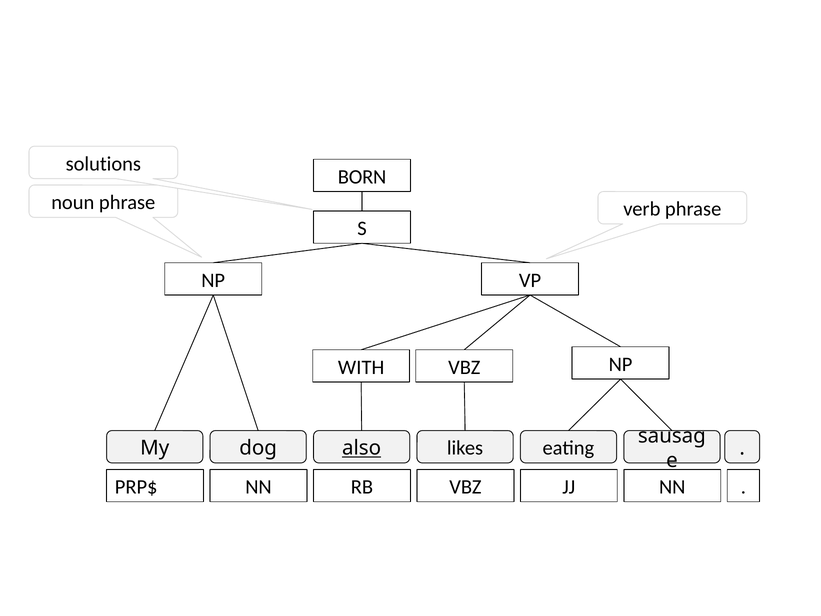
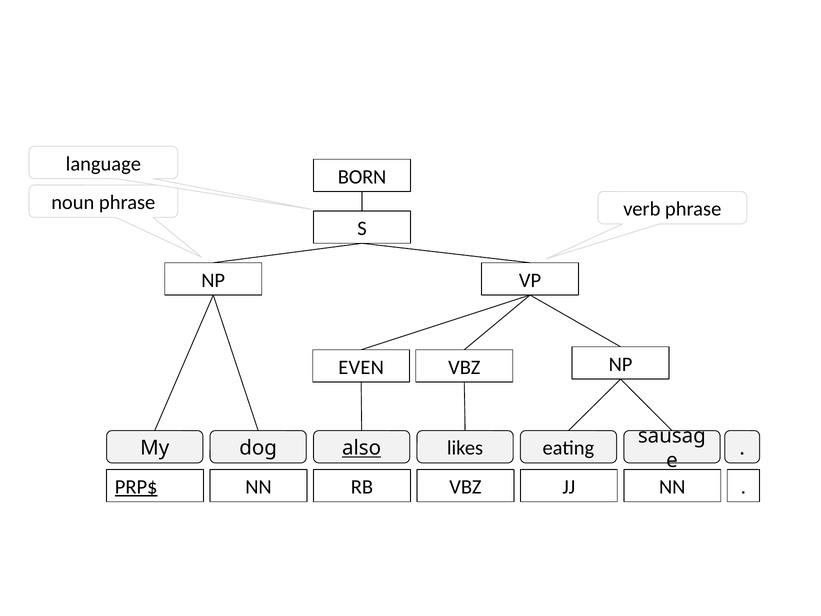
solutions: solutions -> language
WITH: WITH -> EVEN
PRP$ underline: none -> present
